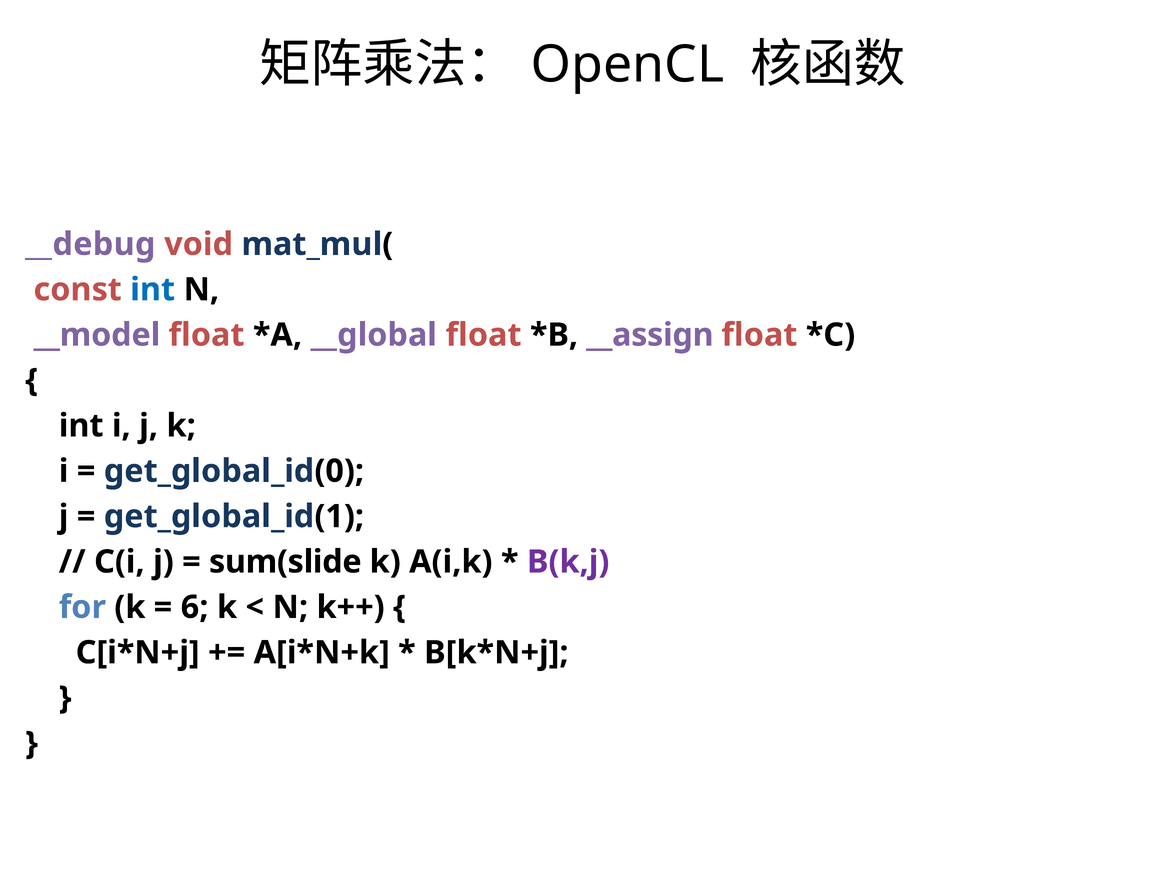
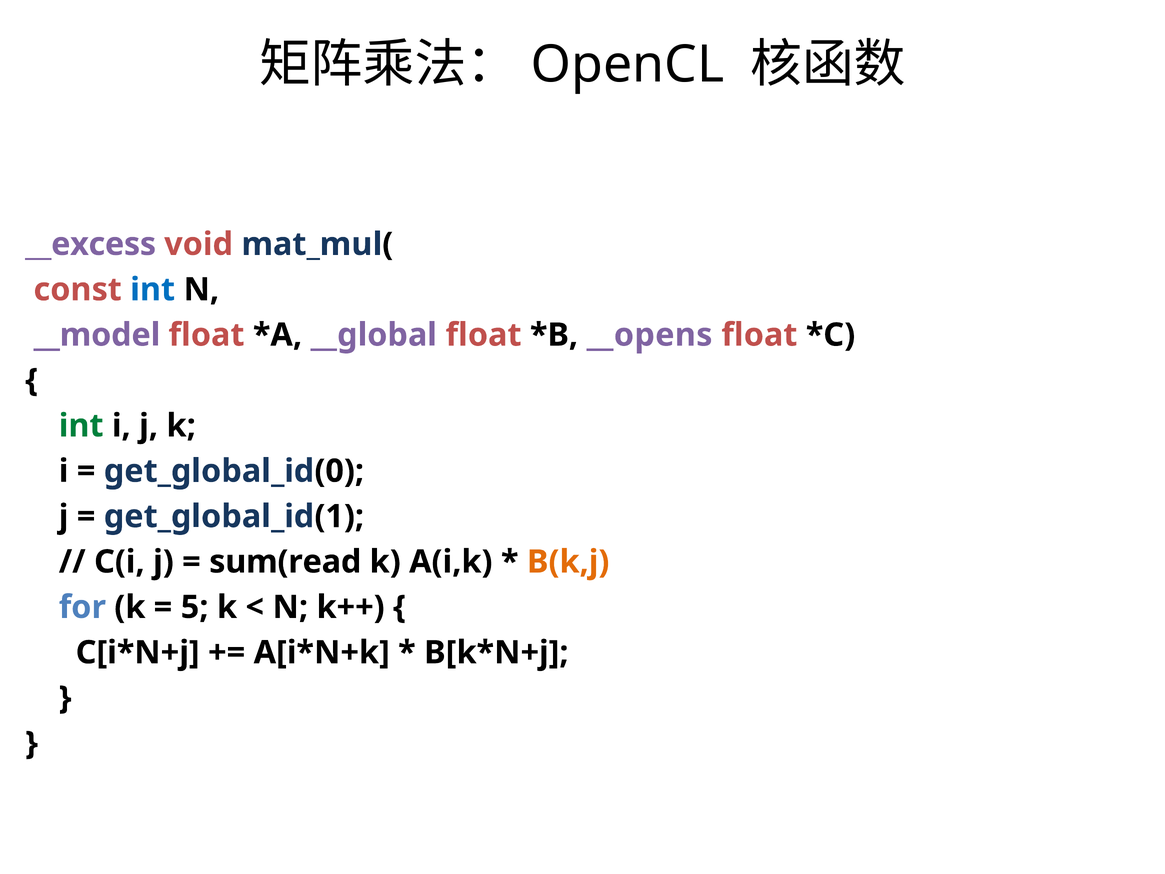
__debug: __debug -> __excess
__assign: __assign -> __opens
int at (81, 426) colour: black -> green
sum(slide: sum(slide -> sum(read
B(k,j colour: purple -> orange
6: 6 -> 5
